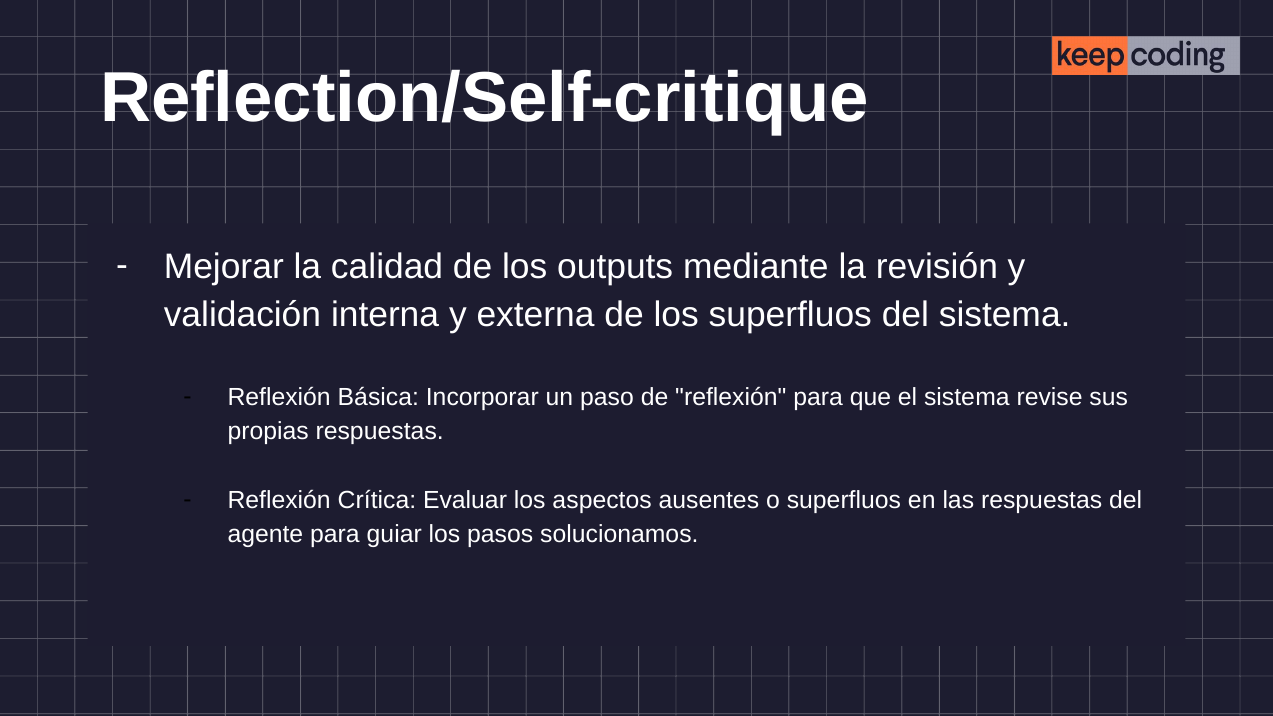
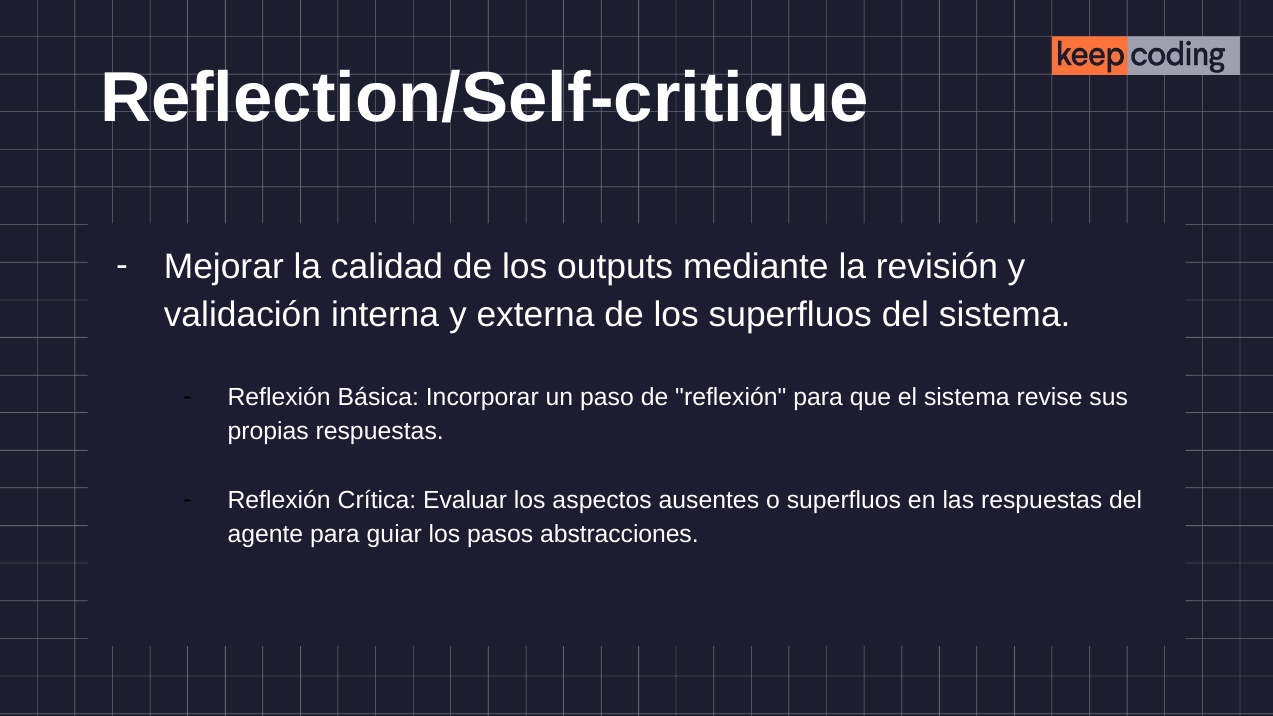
solucionamos: solucionamos -> abstracciones
